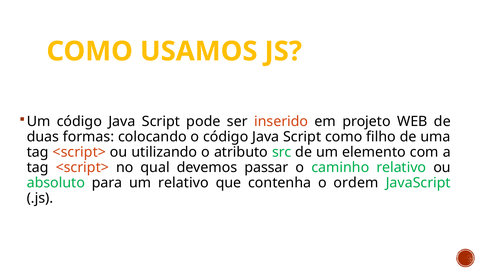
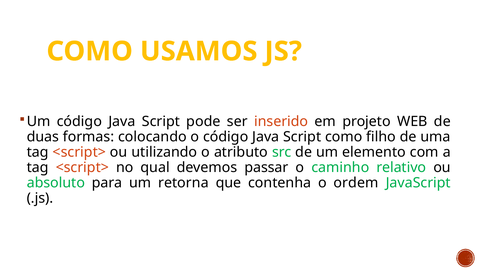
um relativo: relativo -> retorna
